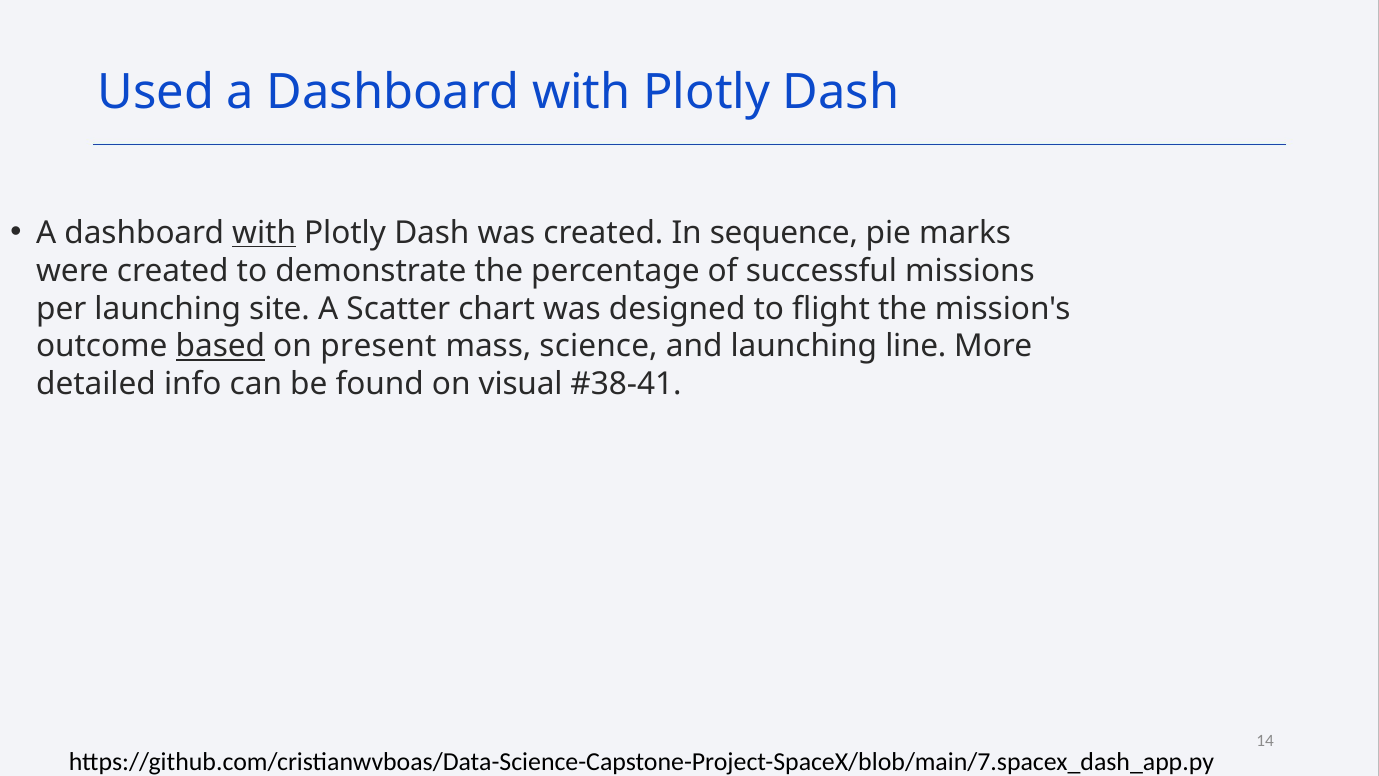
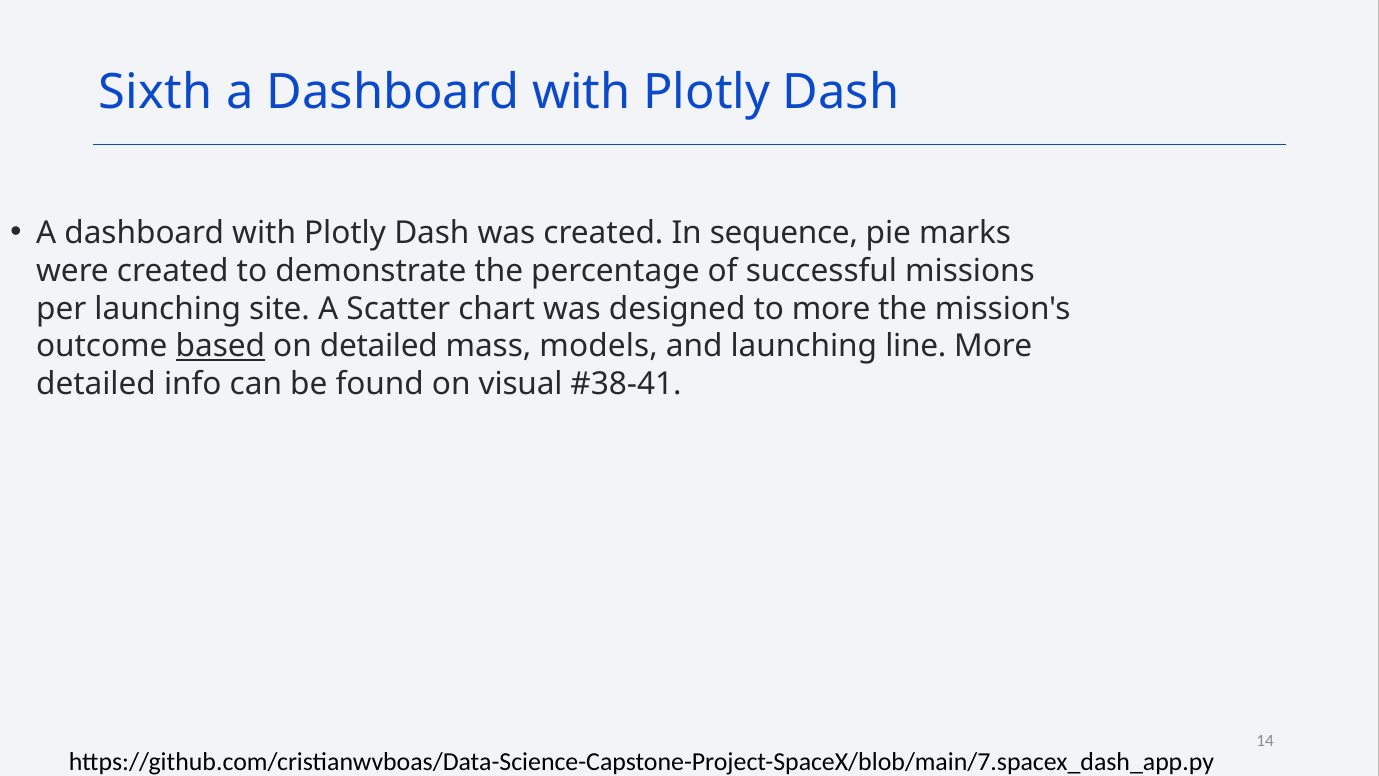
Used: Used -> Sixth
with at (264, 233) underline: present -> none
to flight: flight -> more
on present: present -> detailed
science: science -> models
